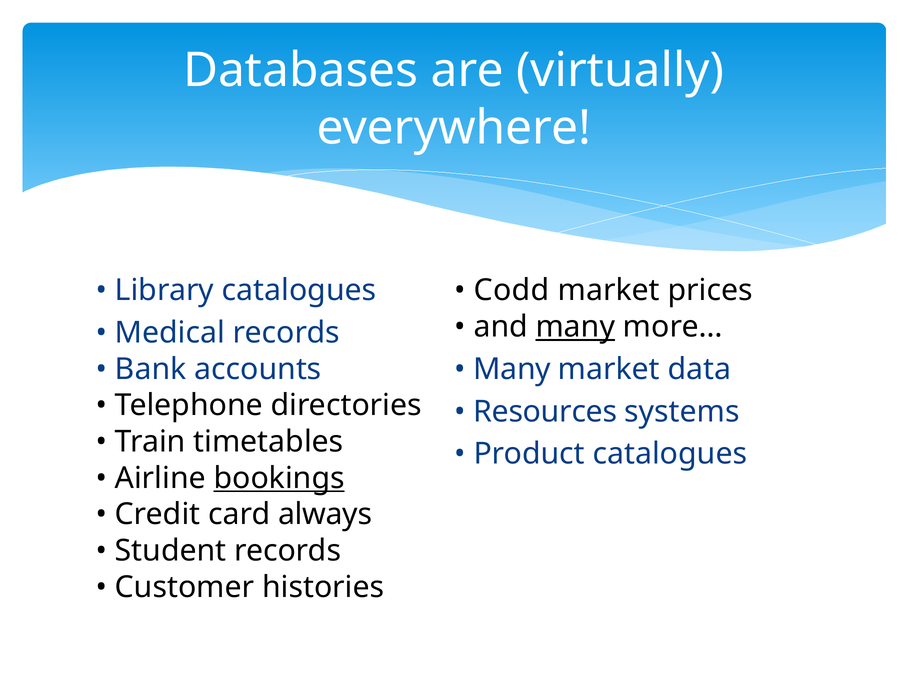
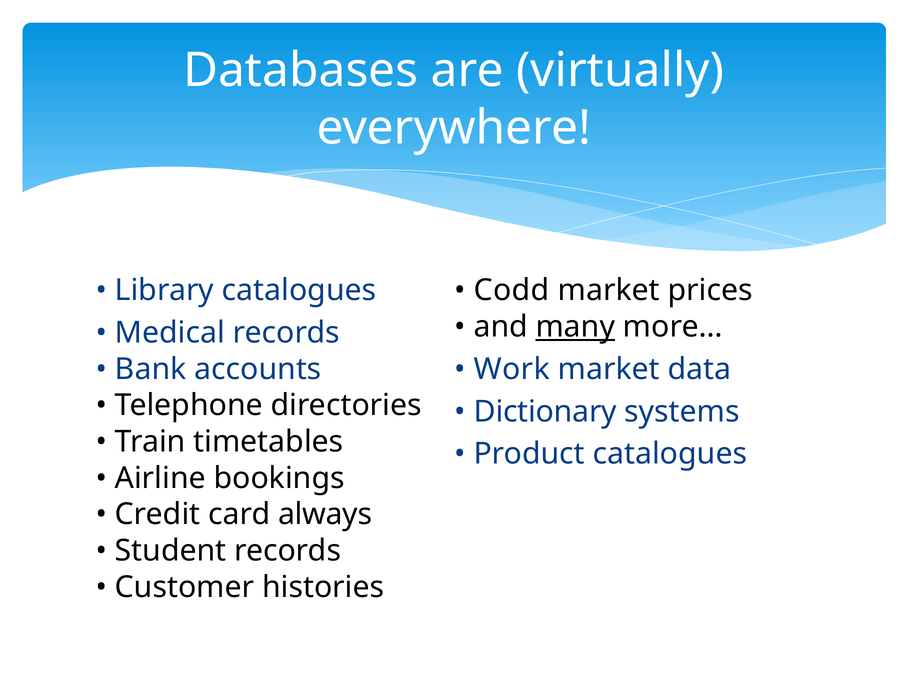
Many at (512, 369): Many -> Work
Resources: Resources -> Dictionary
bookings underline: present -> none
